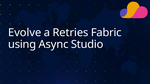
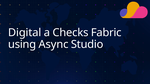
Evolve: Evolve -> Digital
Retries: Retries -> Checks
